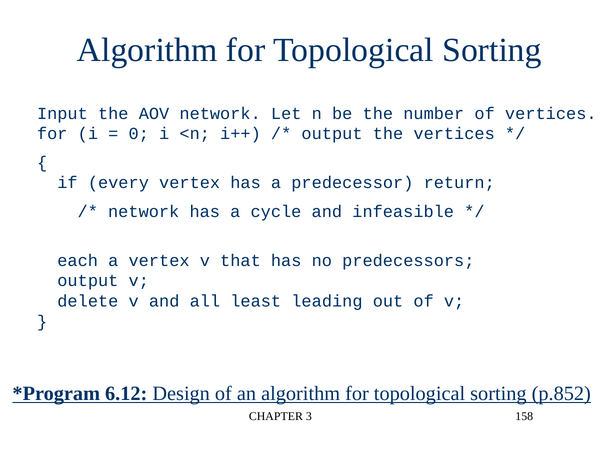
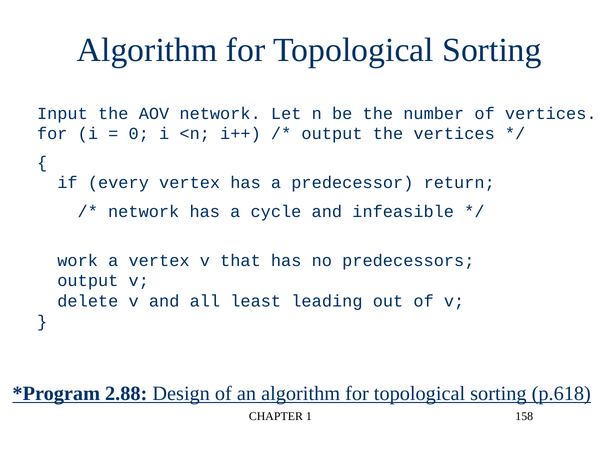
each: each -> work
6.12: 6.12 -> 2.88
p.852: p.852 -> p.618
3: 3 -> 1
